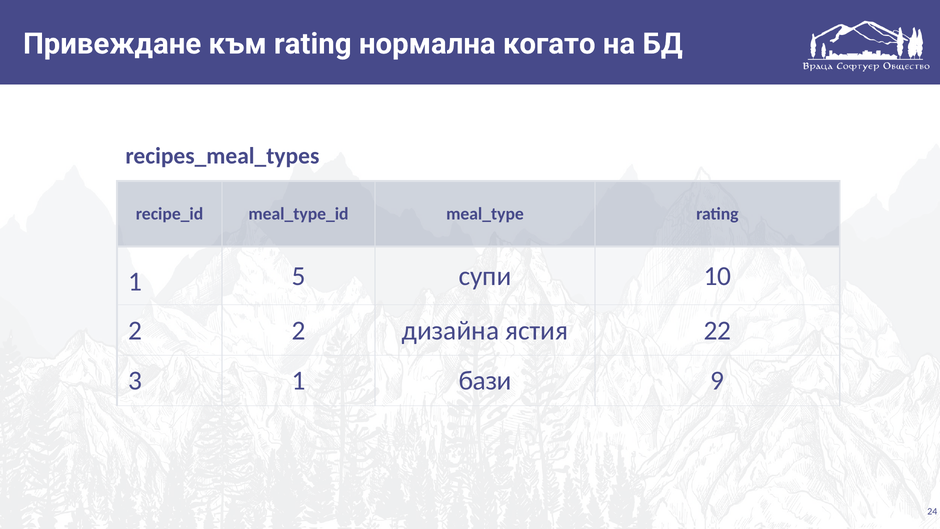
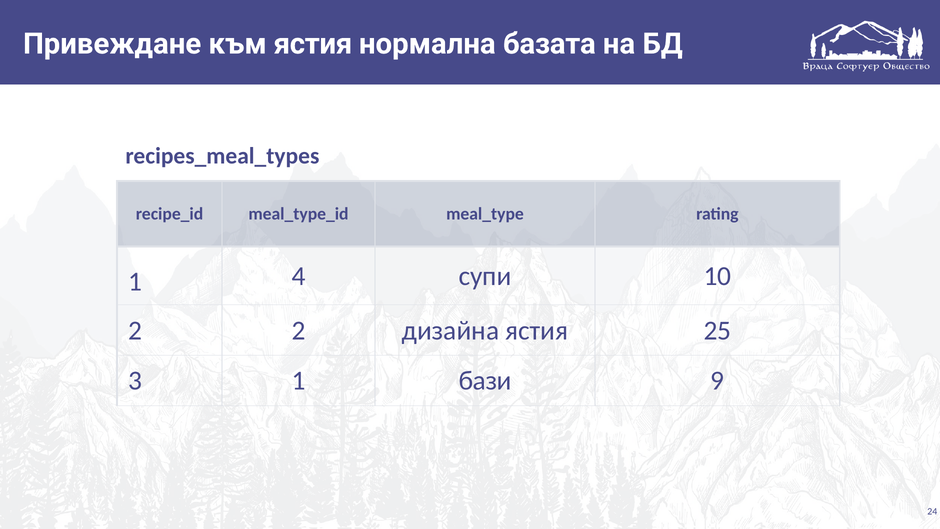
към rating: rating -> ястия
когато: когато -> базата
5: 5 -> 4
22: 22 -> 25
